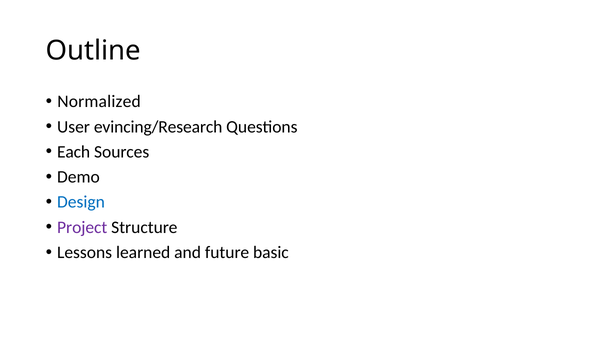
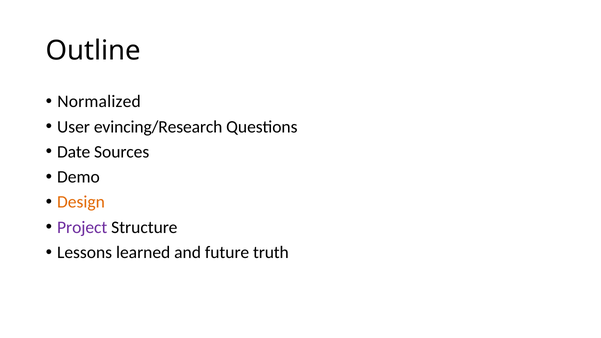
Each: Each -> Date
Design colour: blue -> orange
basic: basic -> truth
